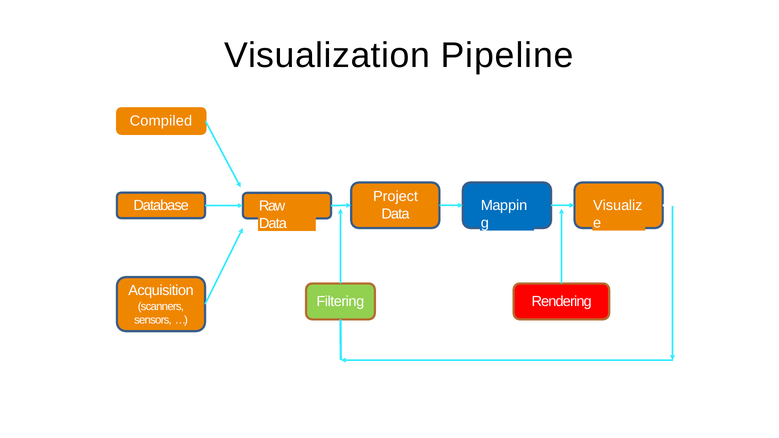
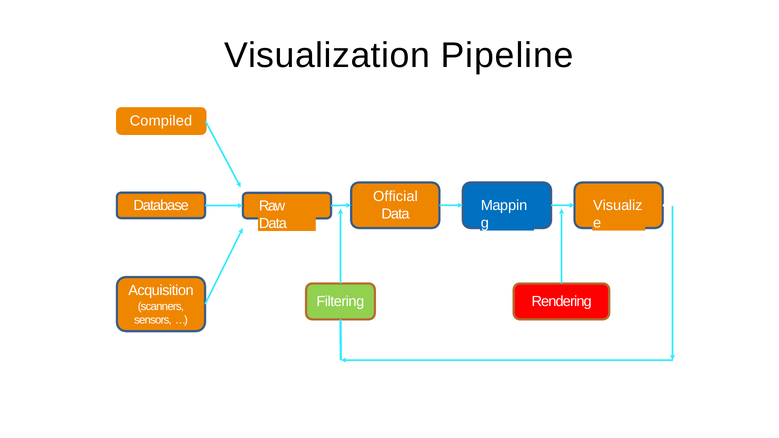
Project: Project -> Official
